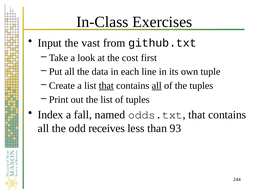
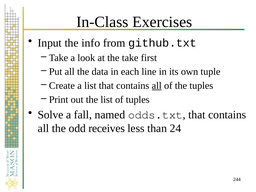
vast: vast -> info
the cost: cost -> take
that at (106, 86) underline: present -> none
Index: Index -> Solve
93: 93 -> 24
